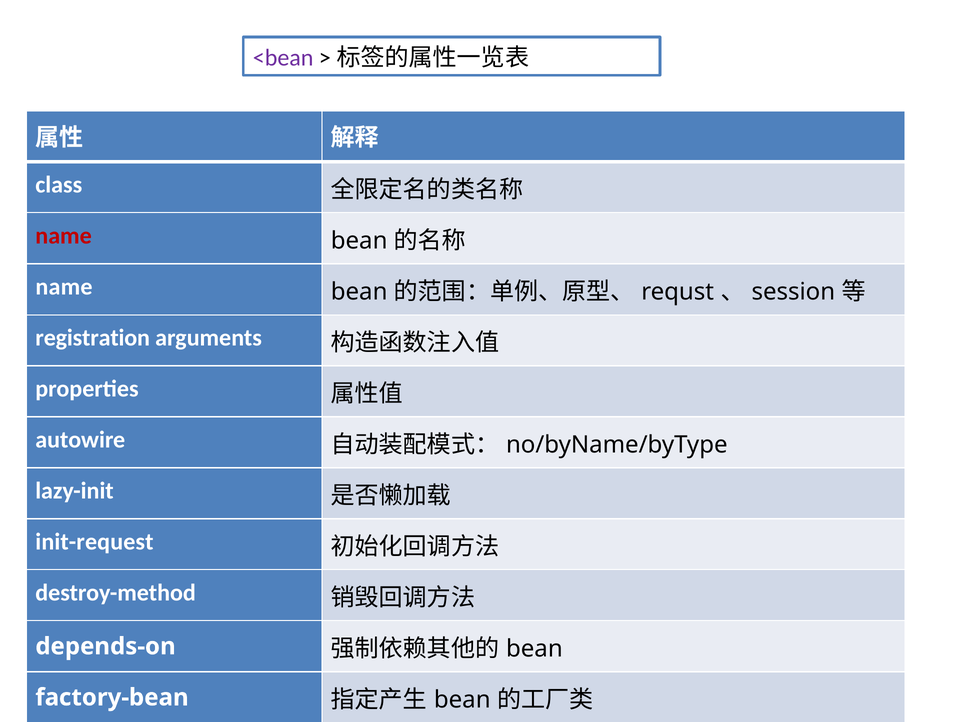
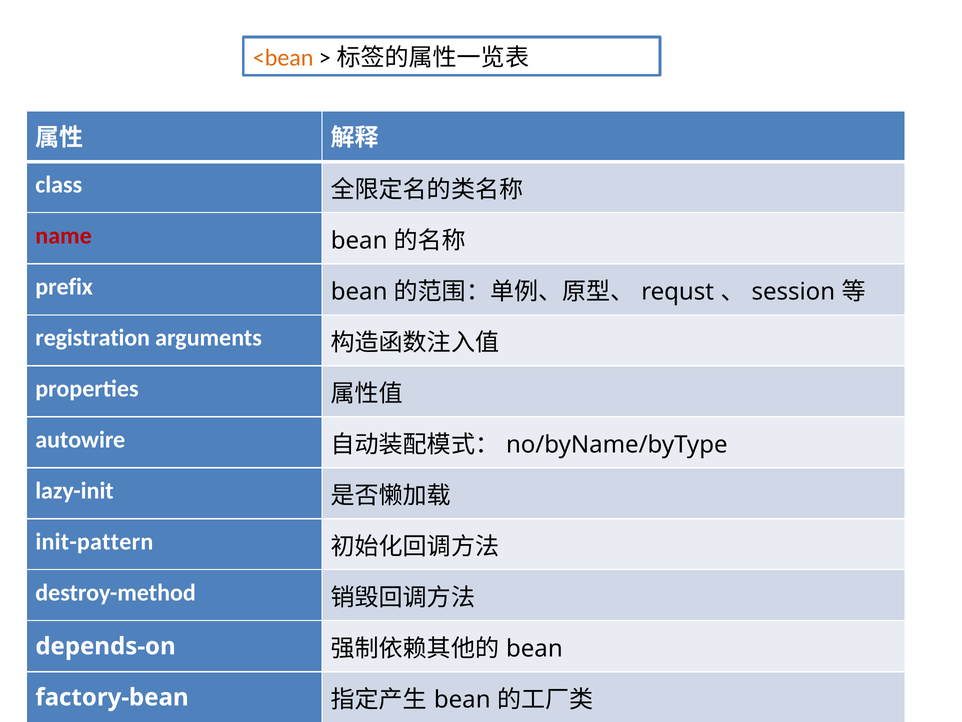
<bean colour: purple -> orange
name at (64, 287): name -> prefix
init-request: init-request -> init-pattern
